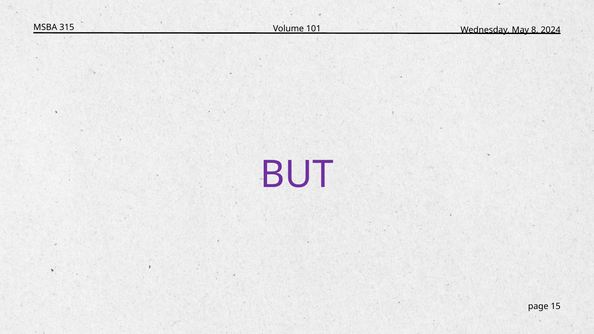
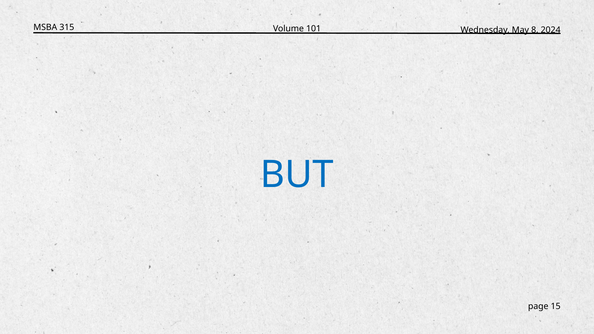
BUT colour: purple -> blue
